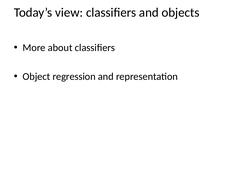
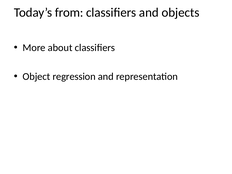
view: view -> from
